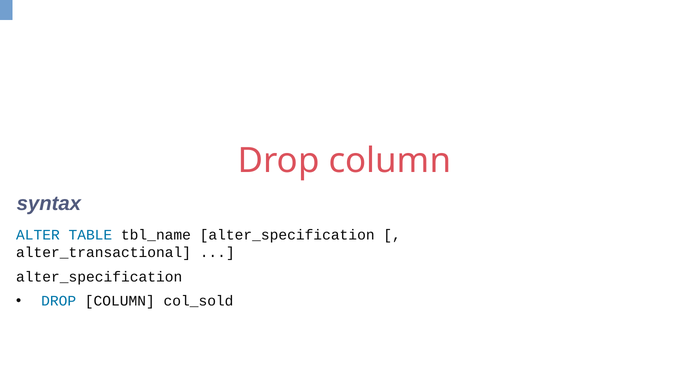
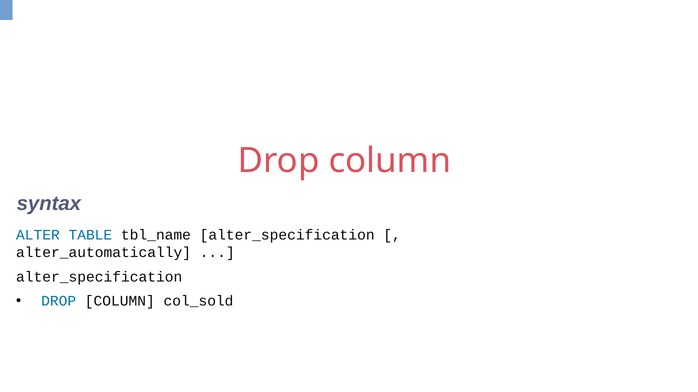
alter_transactional: alter_transactional -> alter_automatically
